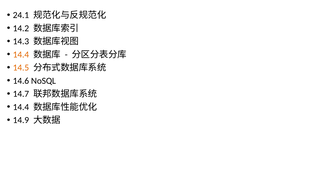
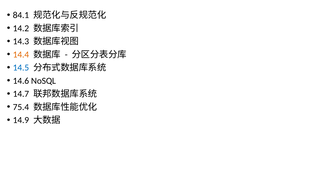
24.1: 24.1 -> 84.1
14.5 colour: orange -> blue
14.4 at (21, 107): 14.4 -> 75.4
